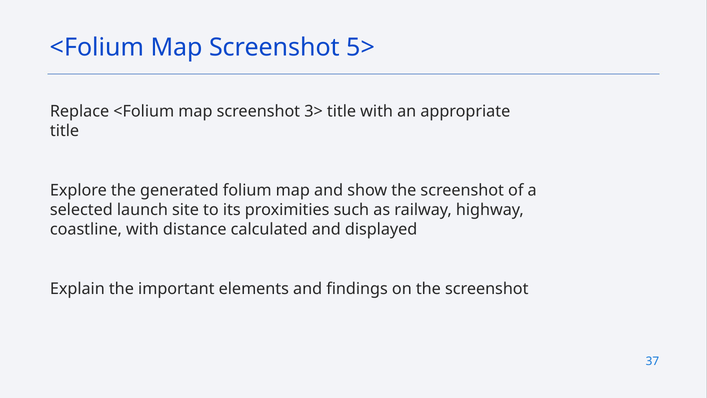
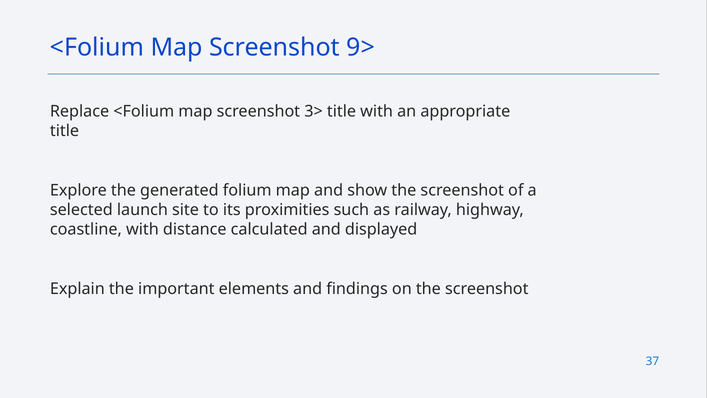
5>: 5> -> 9>
